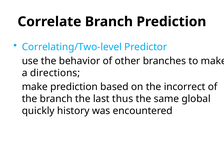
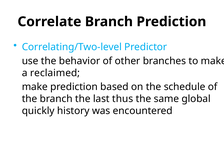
directions: directions -> reclaimed
incorrect: incorrect -> schedule
